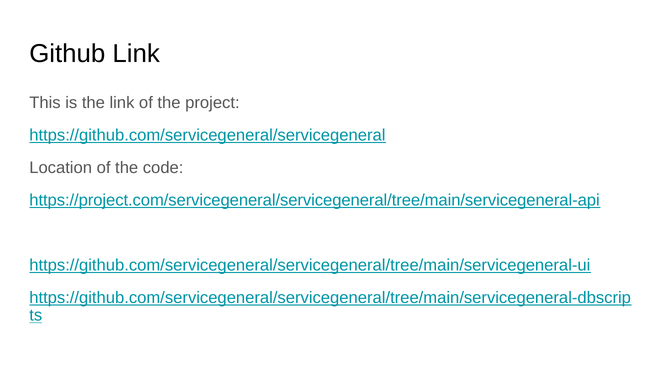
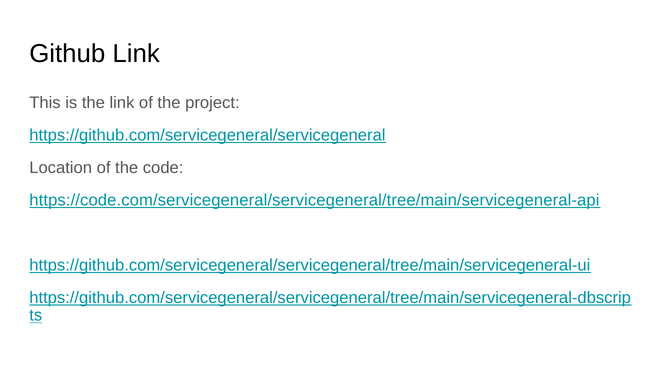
https://project.com/servicegeneral/servicegeneral/tree/main/servicegeneral-api: https://project.com/servicegeneral/servicegeneral/tree/main/servicegeneral-api -> https://code.com/servicegeneral/servicegeneral/tree/main/servicegeneral-api
